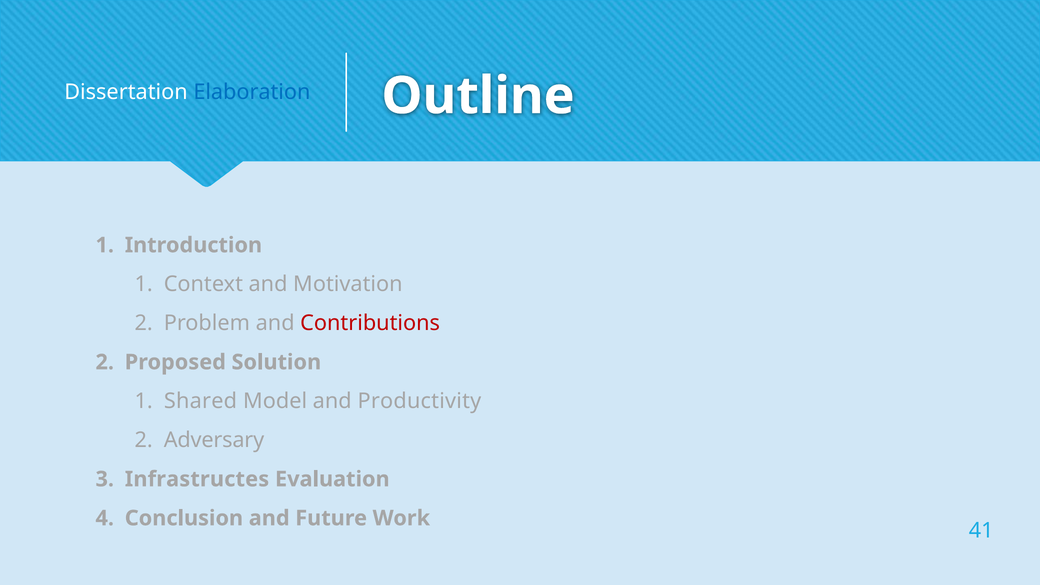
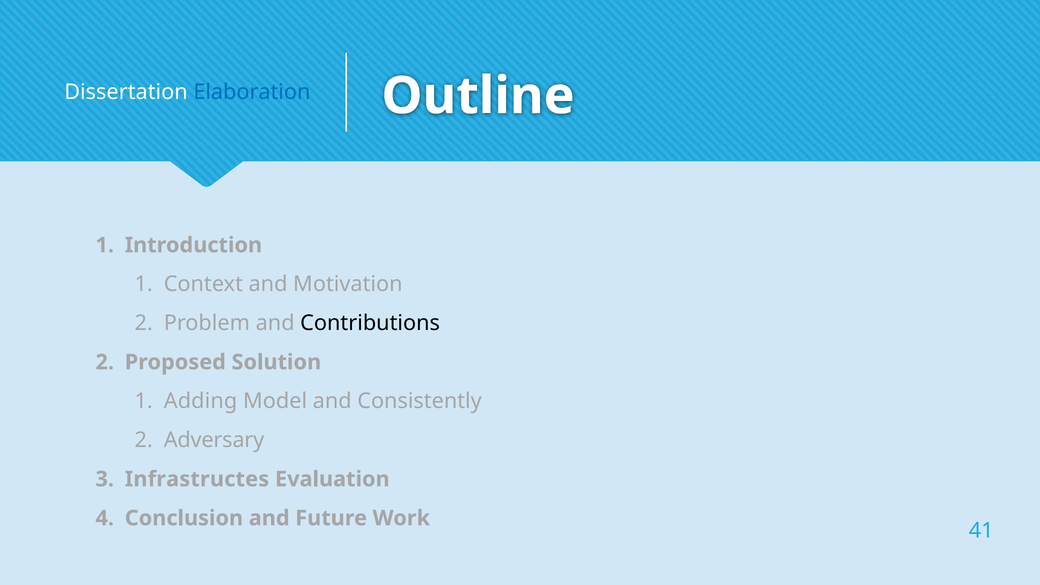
Contributions colour: red -> black
Shared: Shared -> Adding
Productivity: Productivity -> Consistently
